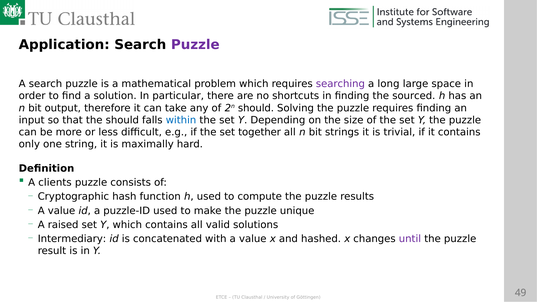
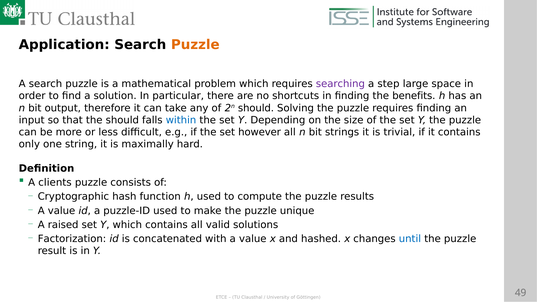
Puzzle at (195, 45) colour: purple -> orange
long: long -> step
sourced: sourced -> benefits
together: together -> however
Intermediary: Intermediary -> Factorization
until colour: purple -> blue
